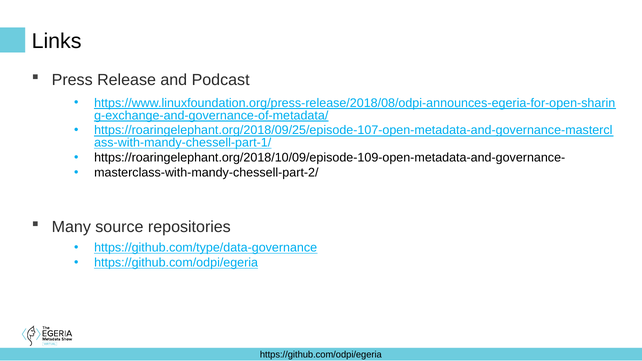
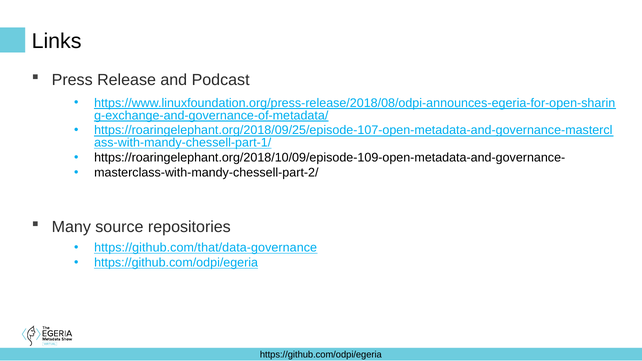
https://github.com/type/data-governance: https://github.com/type/data-governance -> https://github.com/that/data-governance
